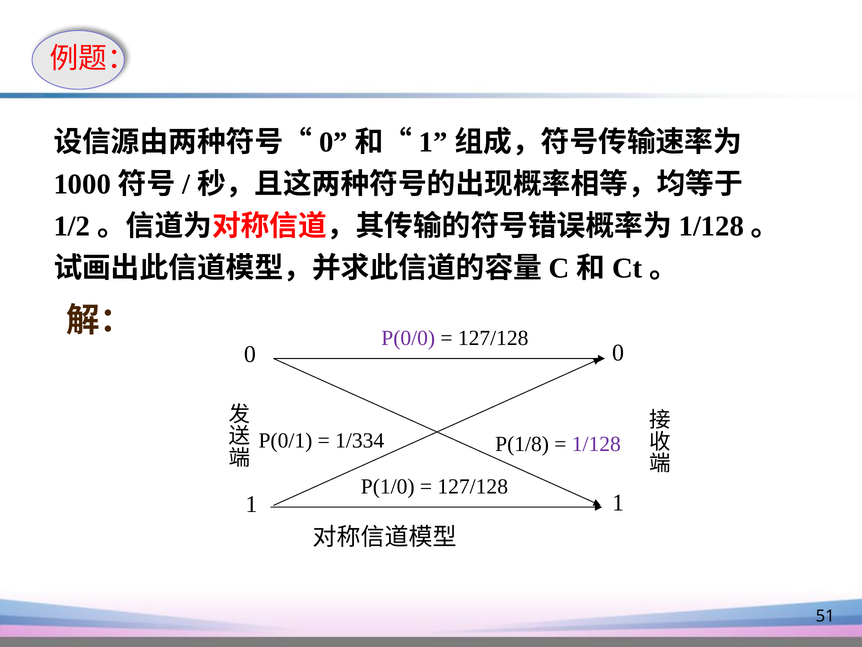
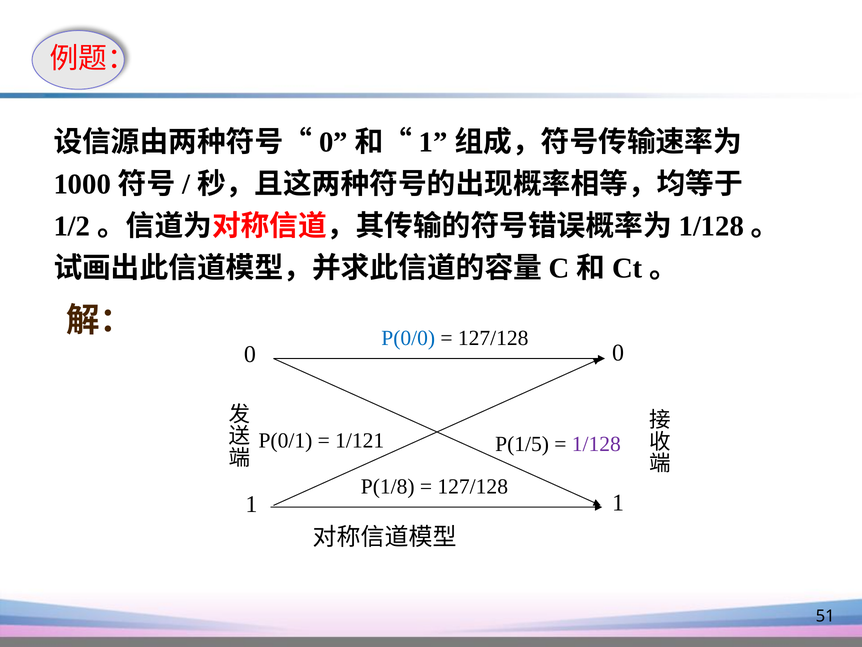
P(0/0 colour: purple -> blue
1/334: 1/334 -> 1/121
P(1/8: P(1/8 -> P(1/5
P(1/0: P(1/0 -> P(1/8
